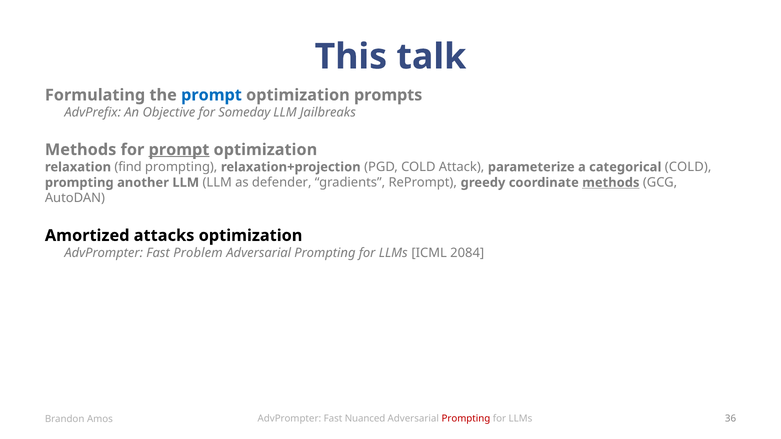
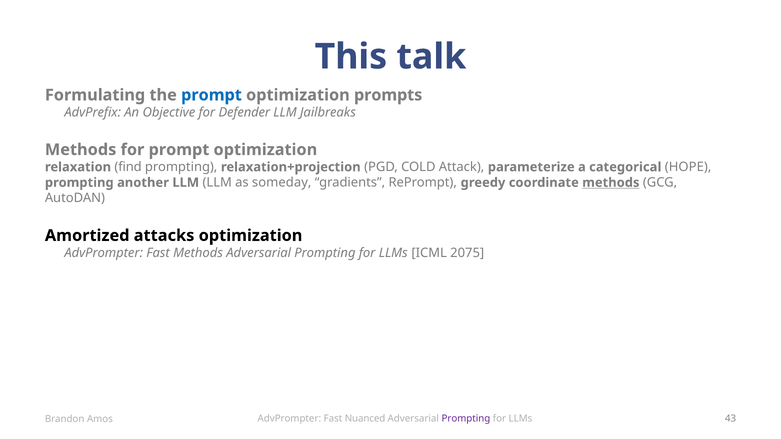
Someday: Someday -> Defender
prompt at (179, 150) underline: present -> none
categorical COLD: COLD -> HOPE
defender: defender -> someday
Fast Problem: Problem -> Methods
2084: 2084 -> 2075
Prompting at (466, 419) colour: red -> purple
36: 36 -> 43
